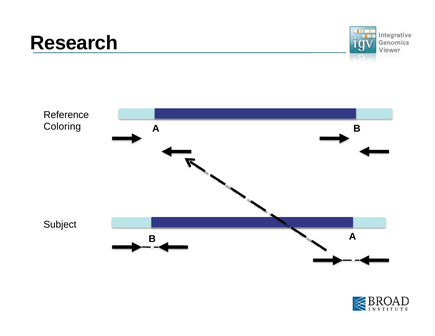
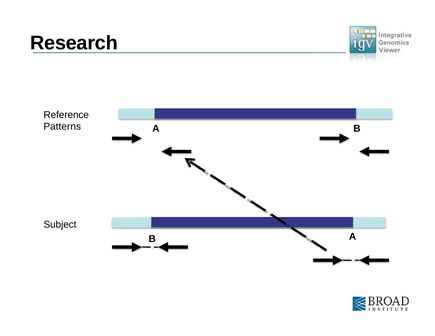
Coloring: Coloring -> Patterns
